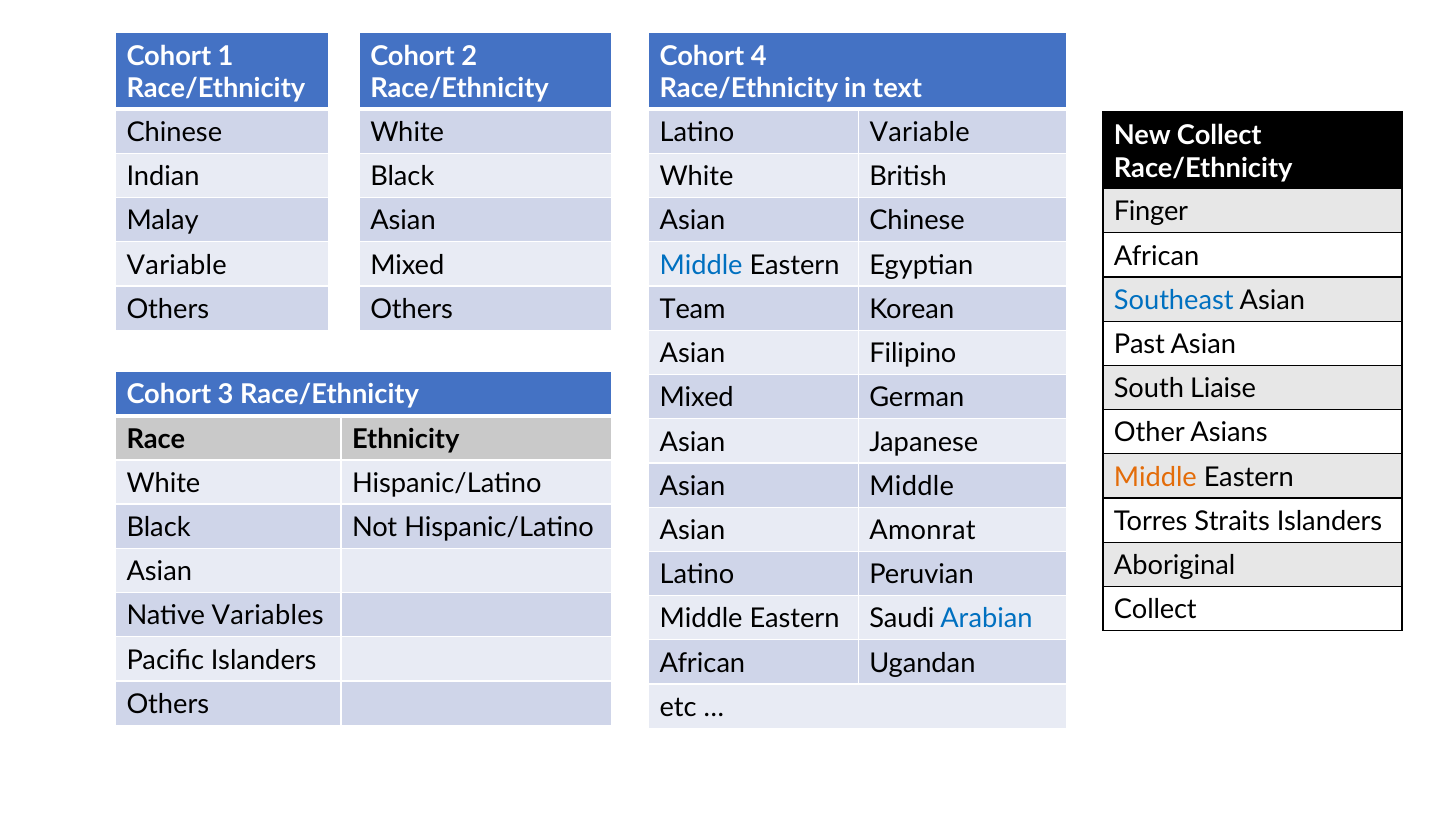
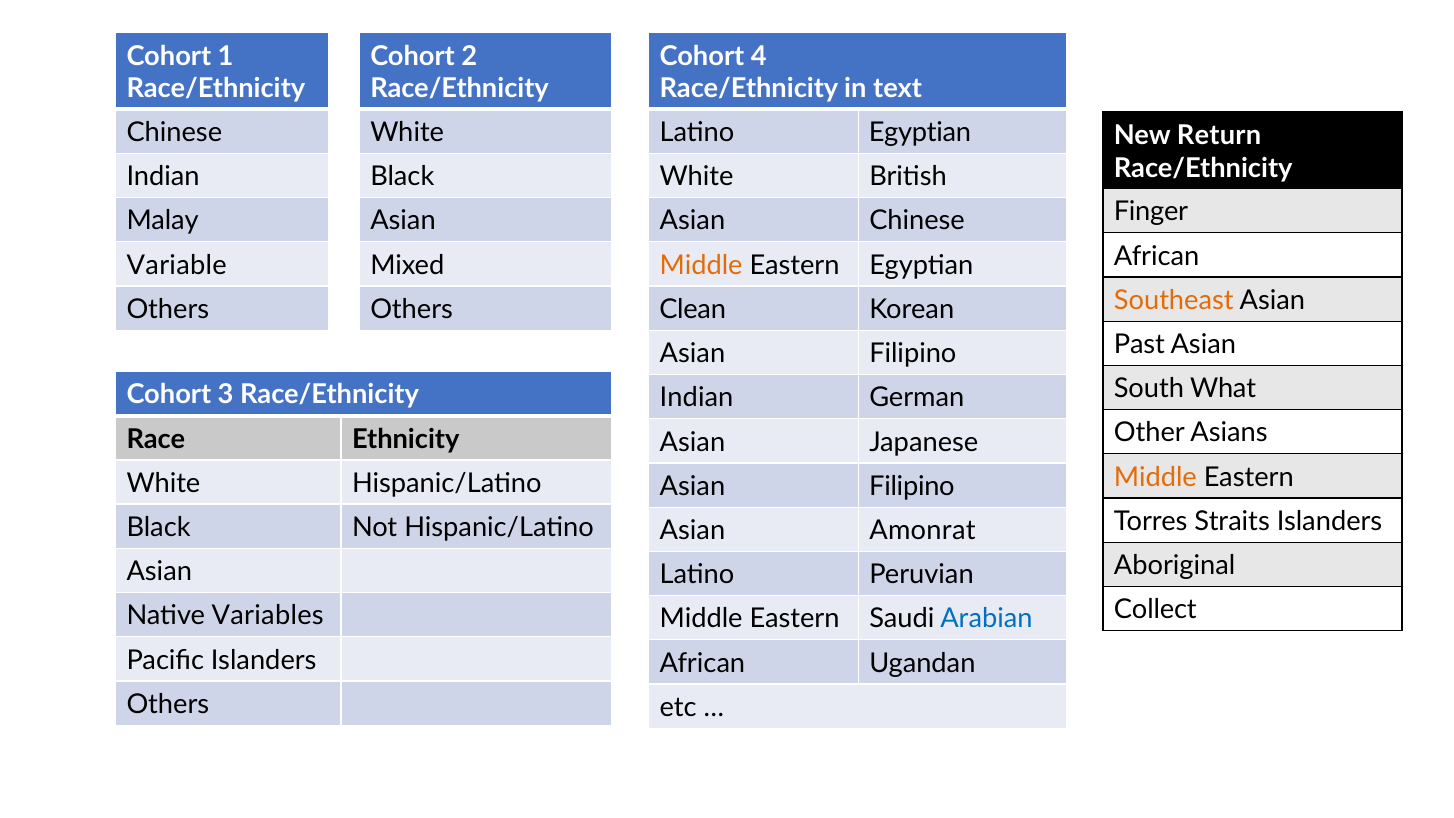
Latino Variable: Variable -> Egyptian
New Collect: Collect -> Return
Middle at (701, 265) colour: blue -> orange
Southeast colour: blue -> orange
Team: Team -> Clean
Liaise: Liaise -> What
Mixed at (697, 398): Mixed -> Indian
Middle at (912, 486): Middle -> Filipino
